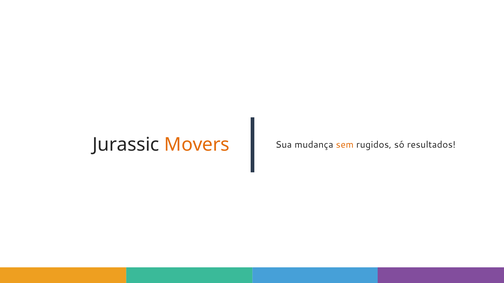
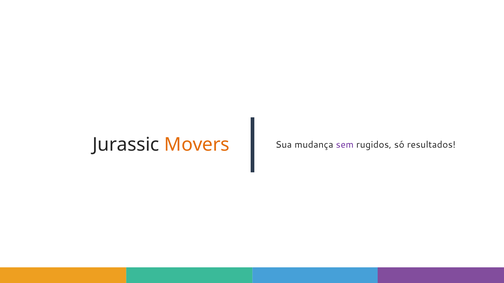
sem colour: orange -> purple
